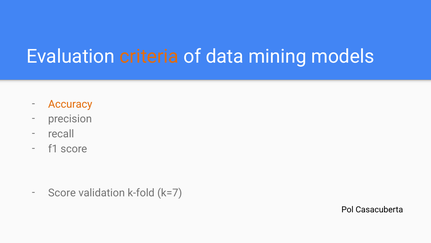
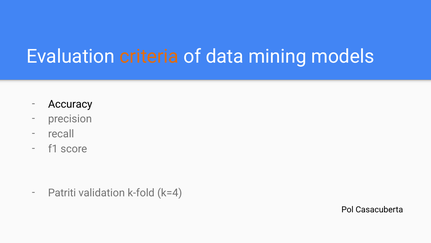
Accuracy colour: orange -> black
Score at (62, 193): Score -> Patriti
k=7: k=7 -> k=4
